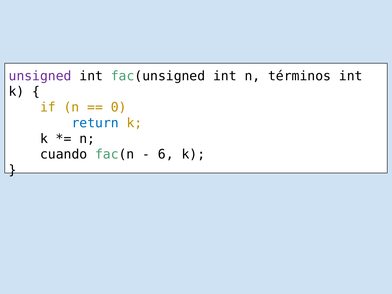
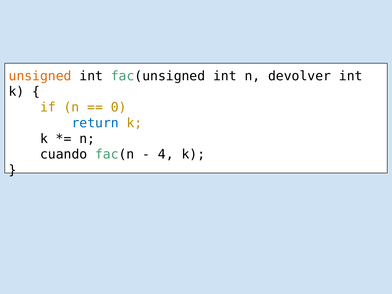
unsigned colour: purple -> orange
términos: términos -> devolver
6: 6 -> 4
